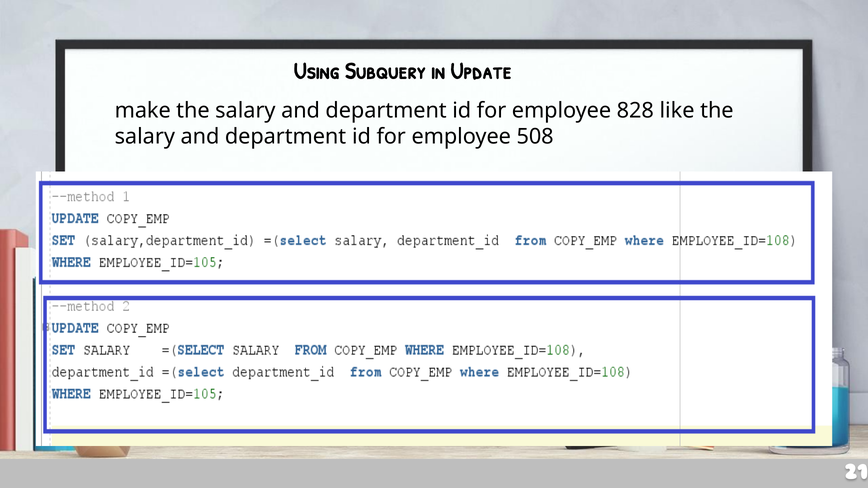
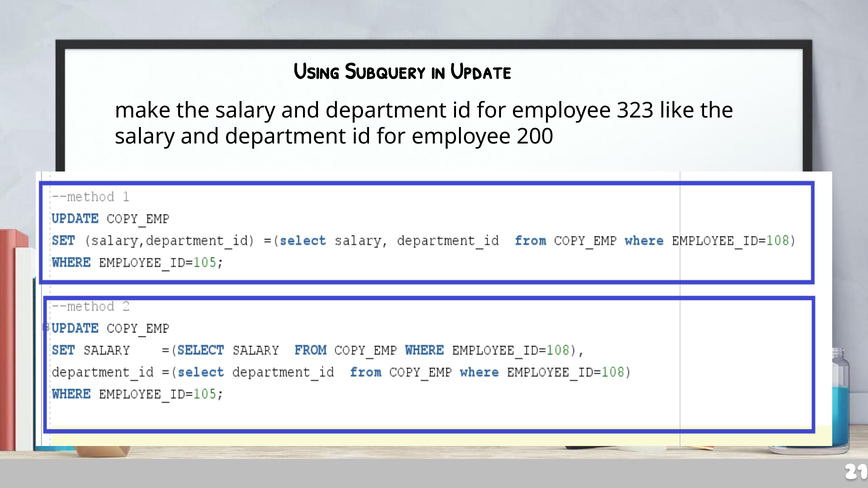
828: 828 -> 323
508: 508 -> 200
